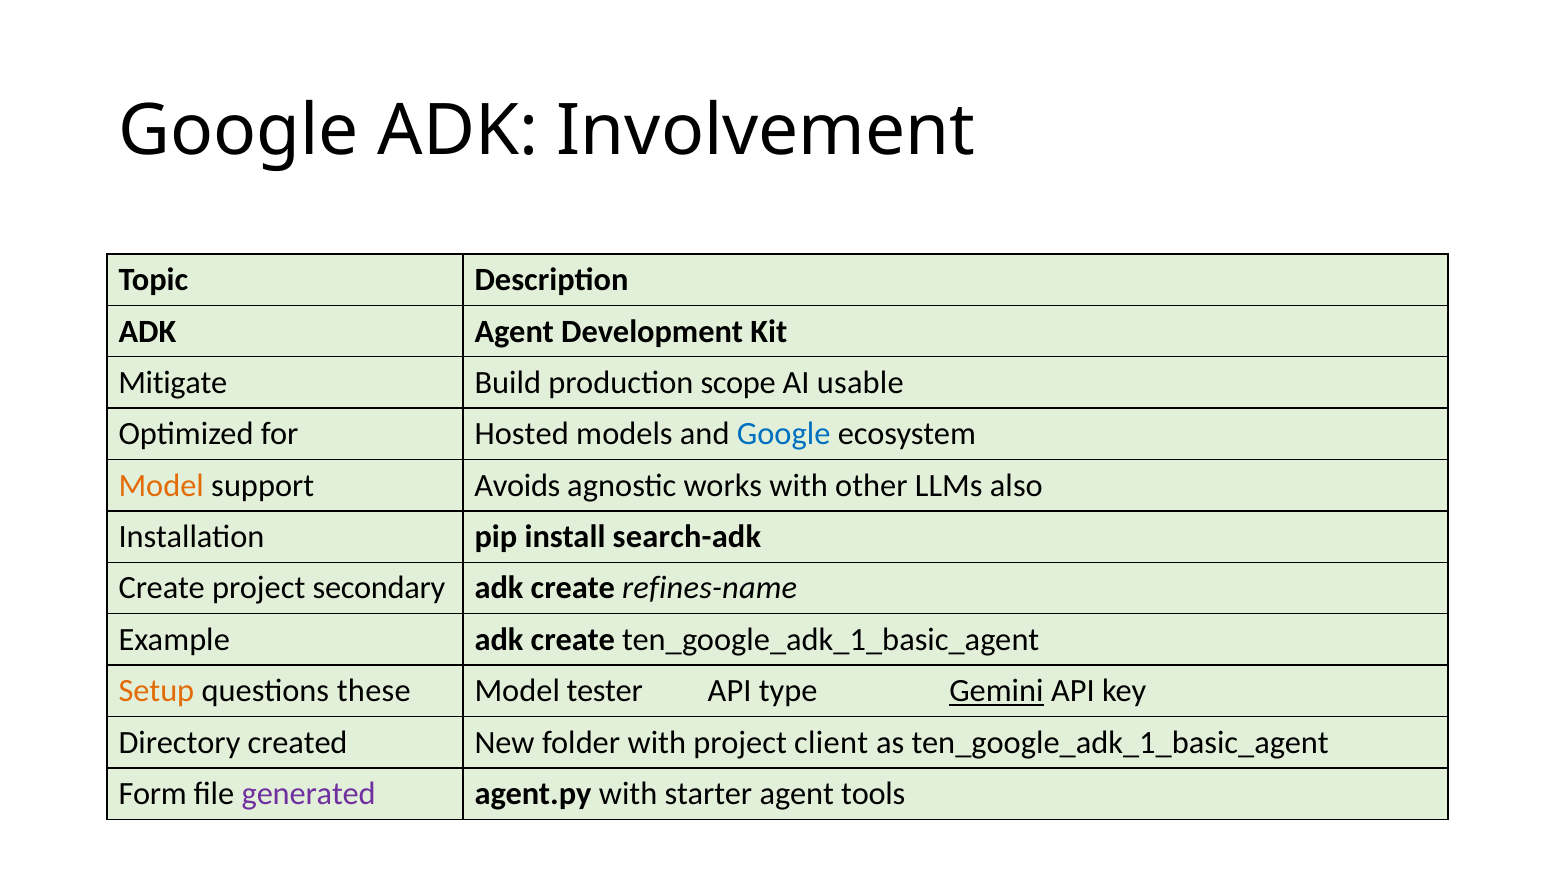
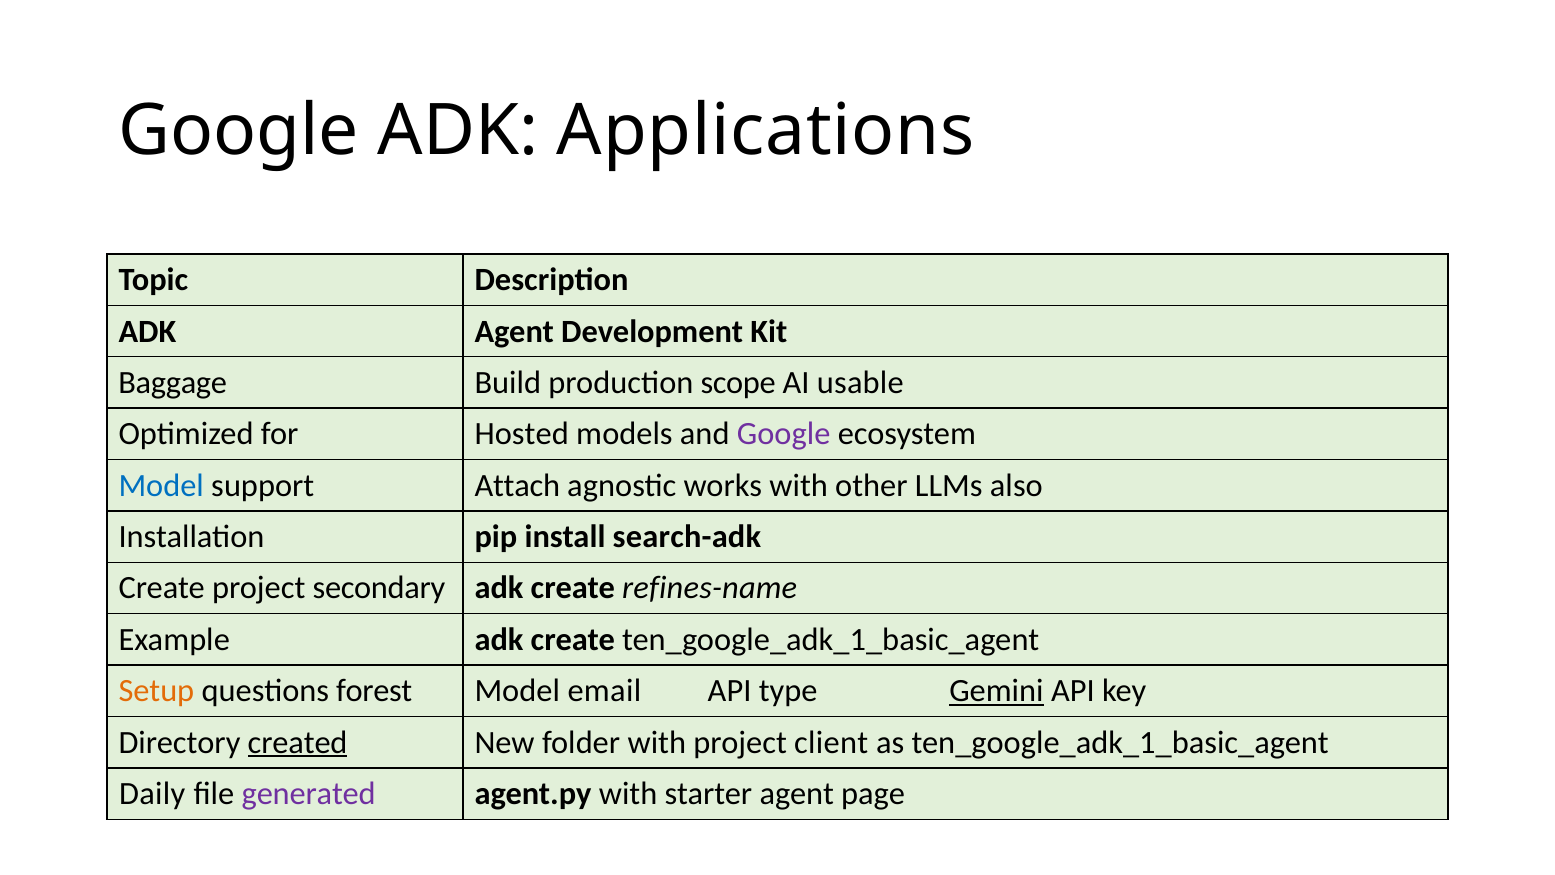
Involvement: Involvement -> Applications
Mitigate: Mitigate -> Baggage
Google at (784, 434) colour: blue -> purple
Model at (161, 485) colour: orange -> blue
Avoids: Avoids -> Attach
these: these -> forest
tester: tester -> email
created underline: none -> present
Form: Form -> Daily
tools: tools -> page
